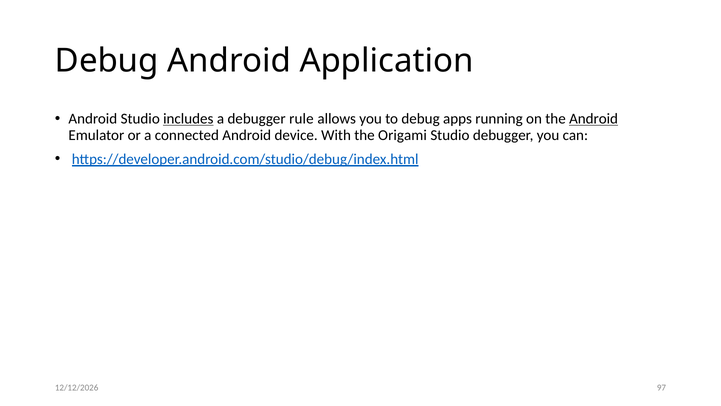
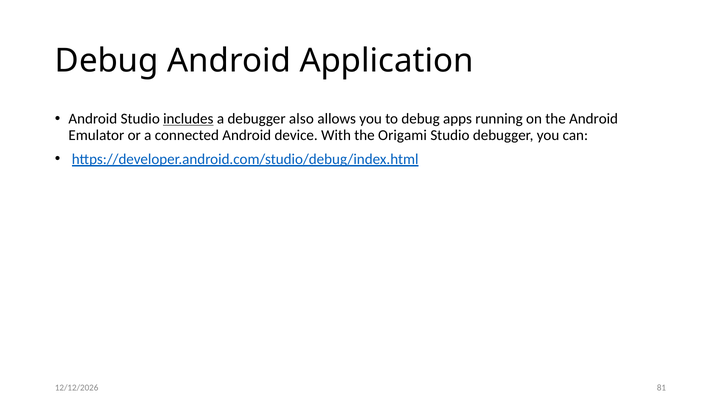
rule: rule -> also
Android at (594, 119) underline: present -> none
97: 97 -> 81
